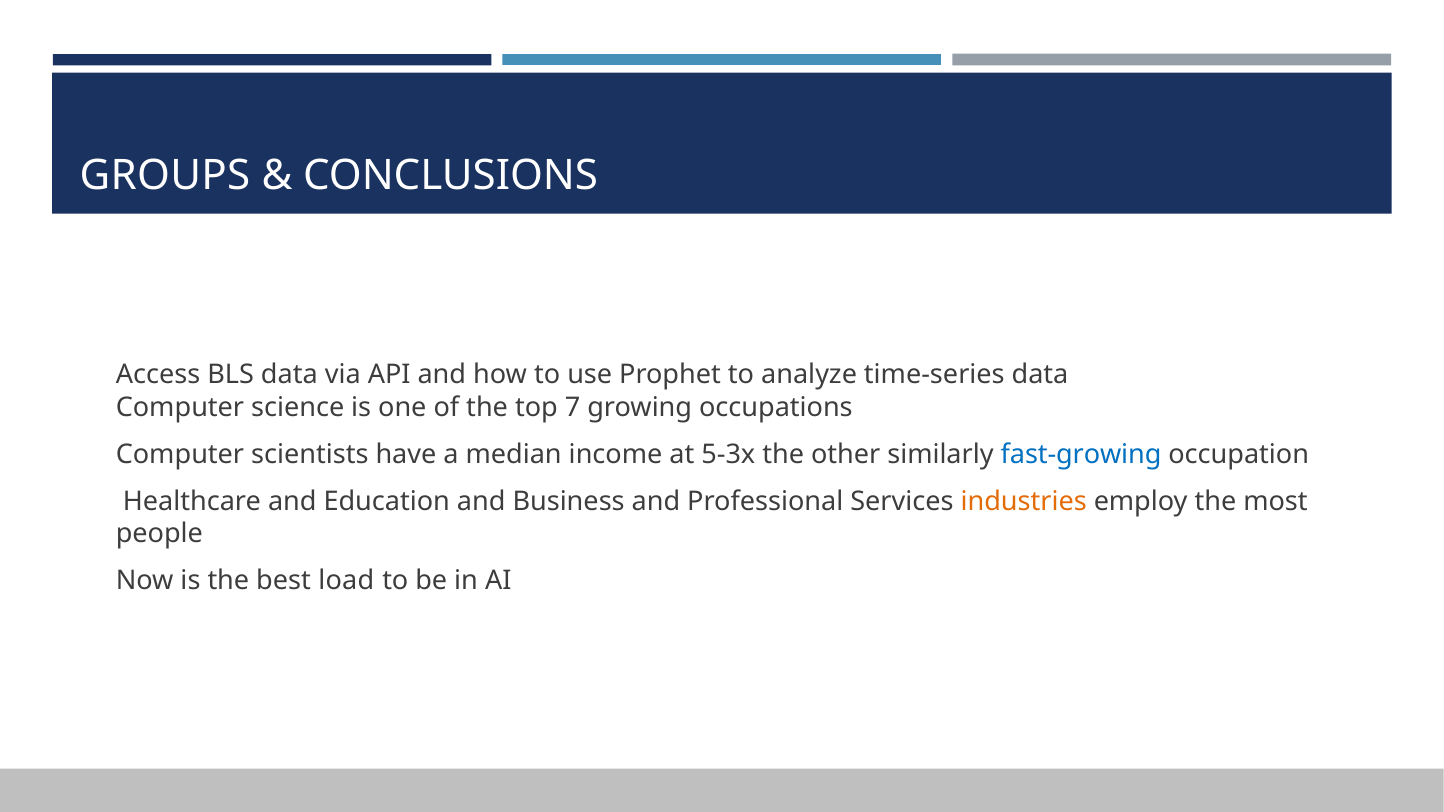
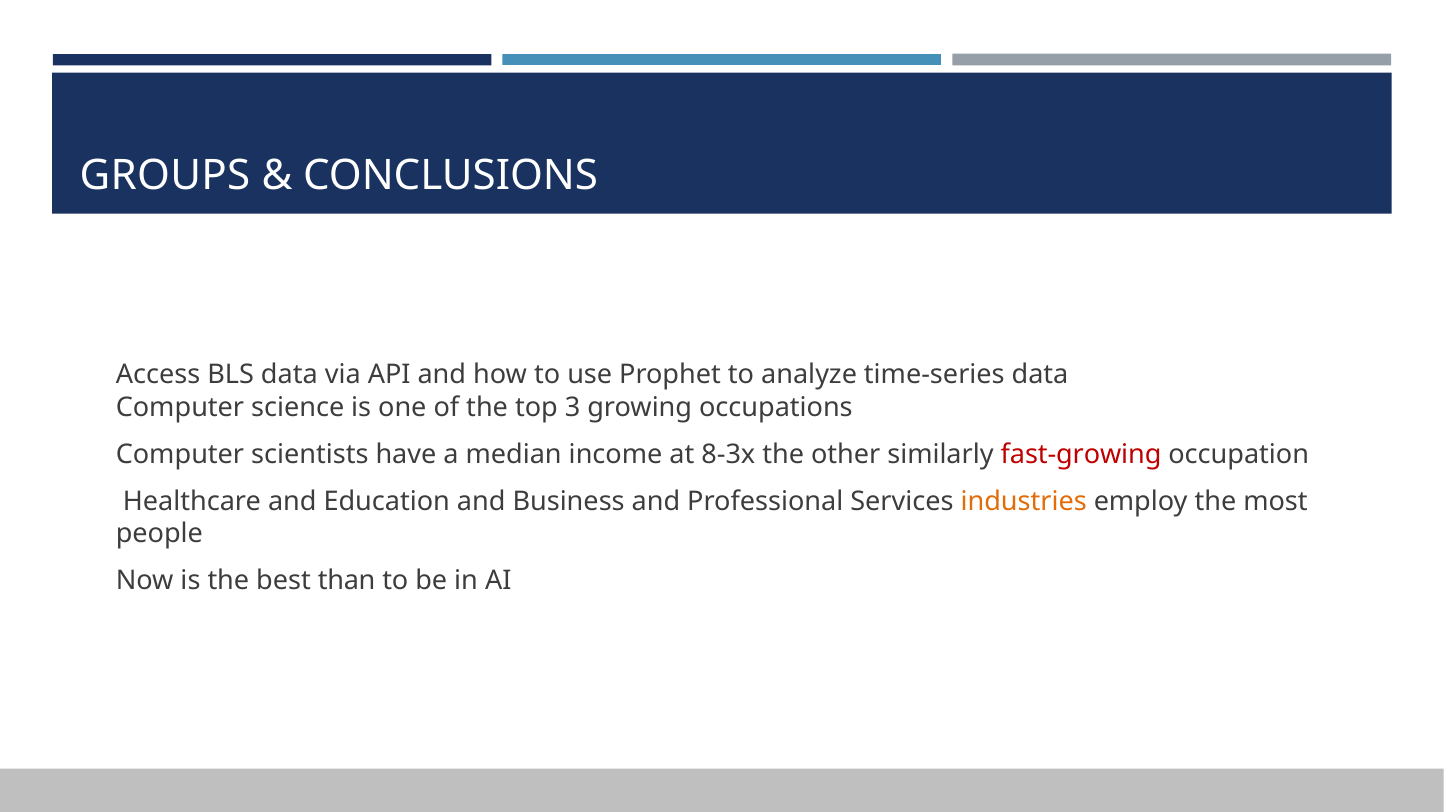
7: 7 -> 3
5-3x: 5-3x -> 8-3x
fast-growing colour: blue -> red
load: load -> than
